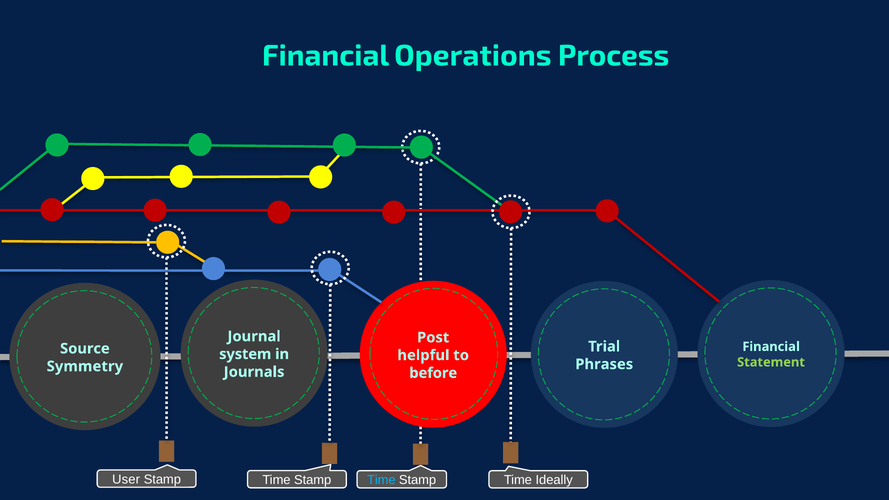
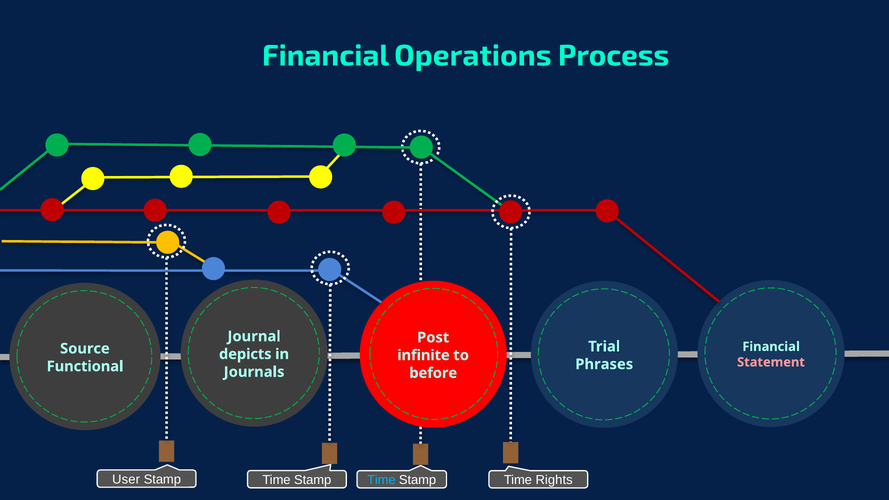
system: system -> depicts
helpful: helpful -> infinite
Statement colour: light green -> pink
Symmetry: Symmetry -> Functional
Ideally: Ideally -> Rights
